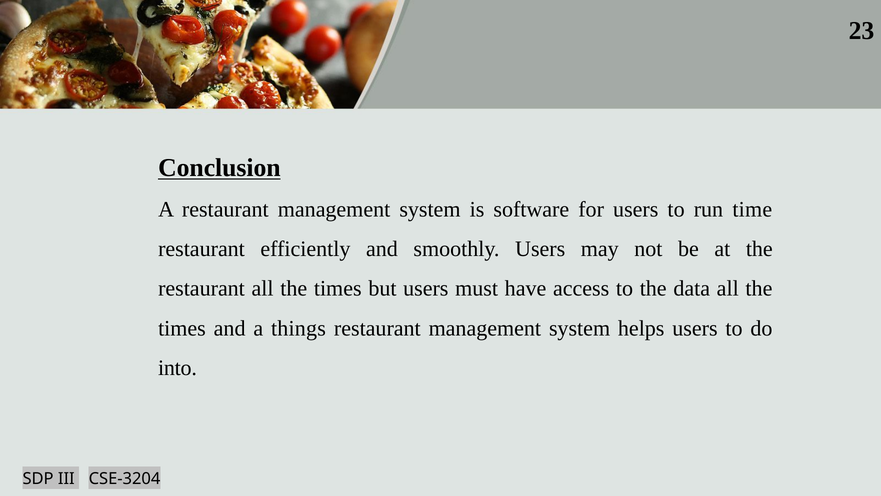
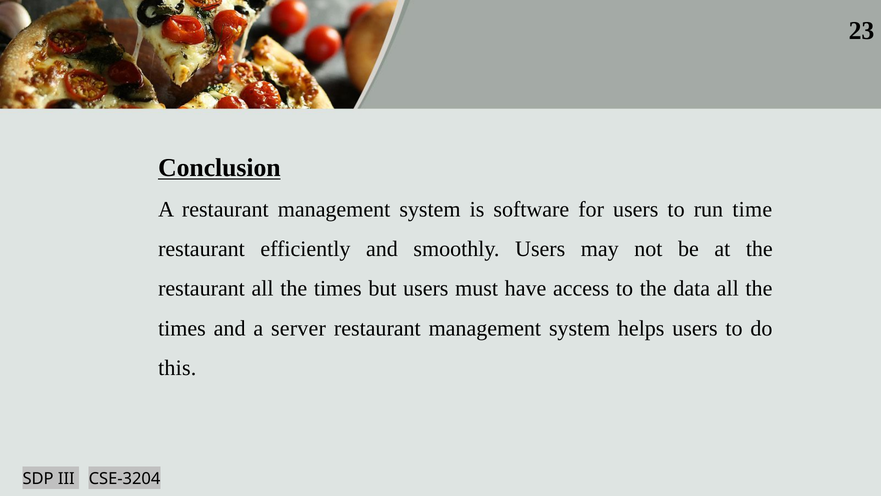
things: things -> server
into: into -> this
